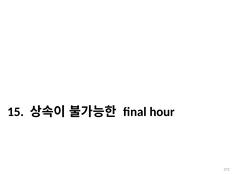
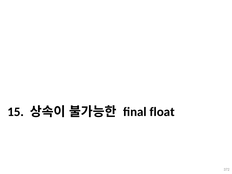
hour: hour -> float
